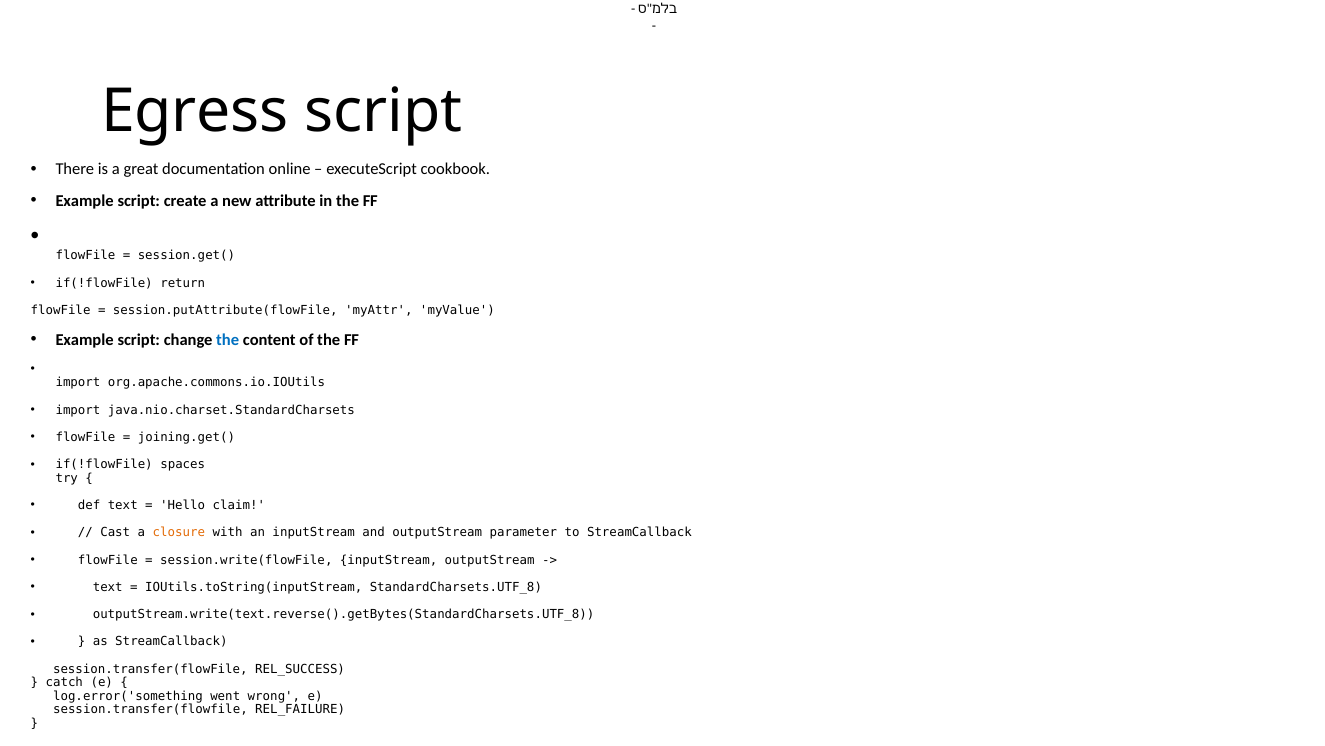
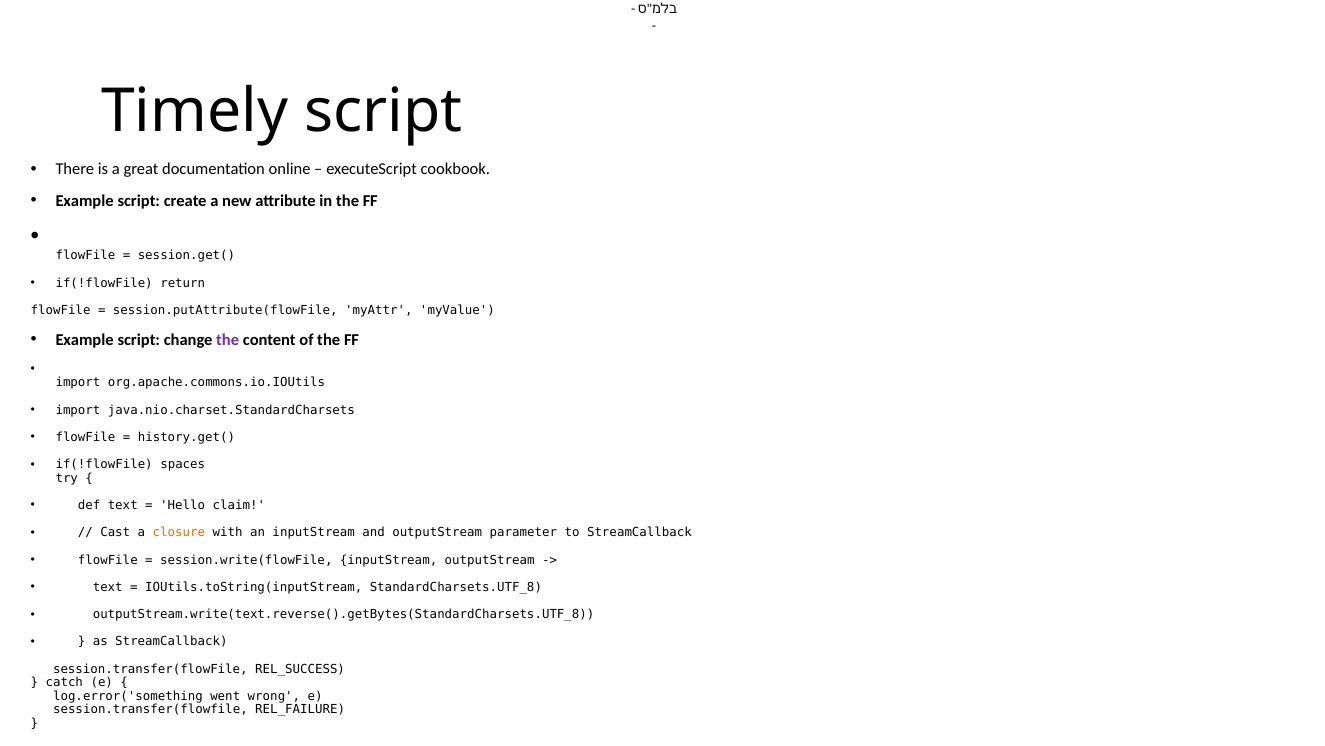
Egress: Egress -> Timely
the at (228, 339) colour: blue -> purple
joining.get(: joining.get( -> history.get(
